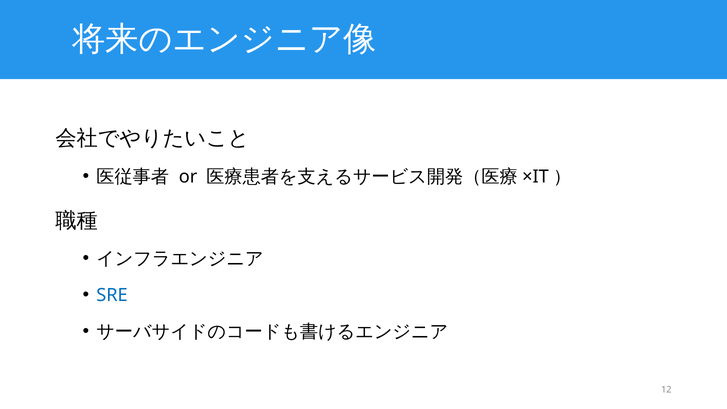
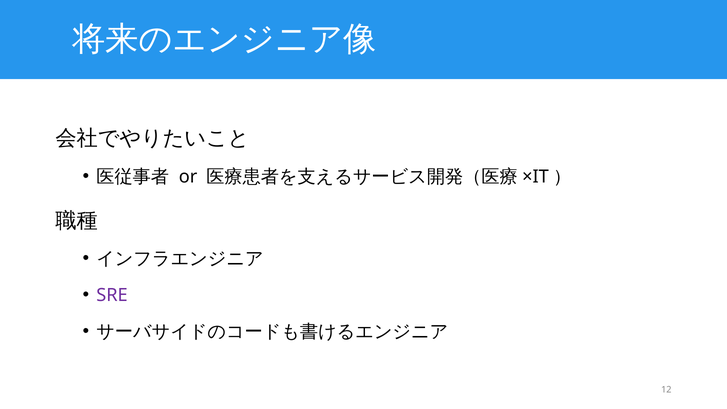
SRE colour: blue -> purple
